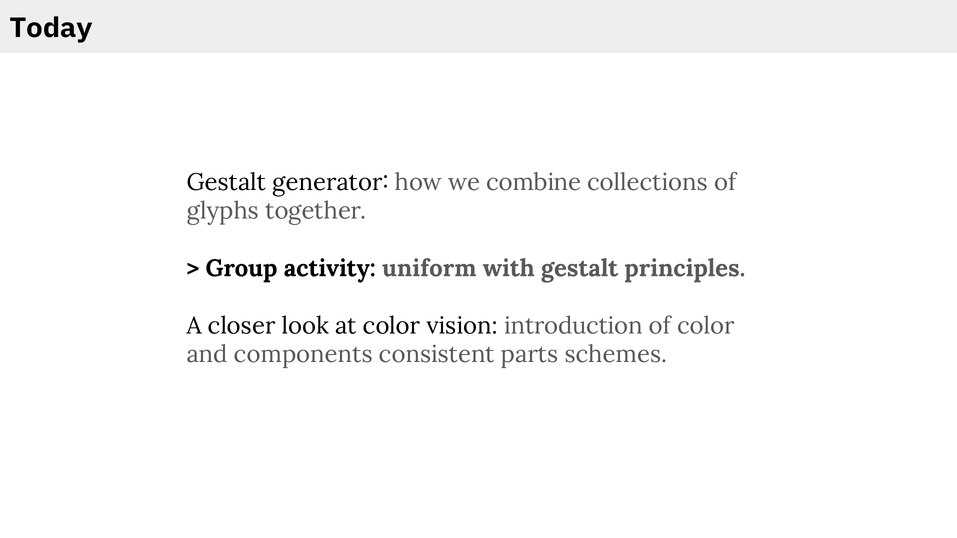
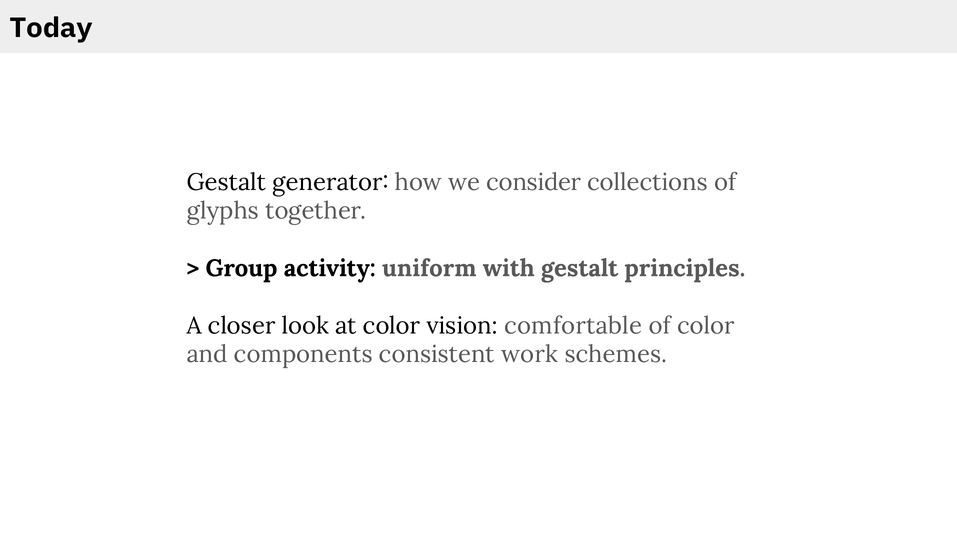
combine: combine -> consider
introduction: introduction -> comfortable
parts: parts -> work
